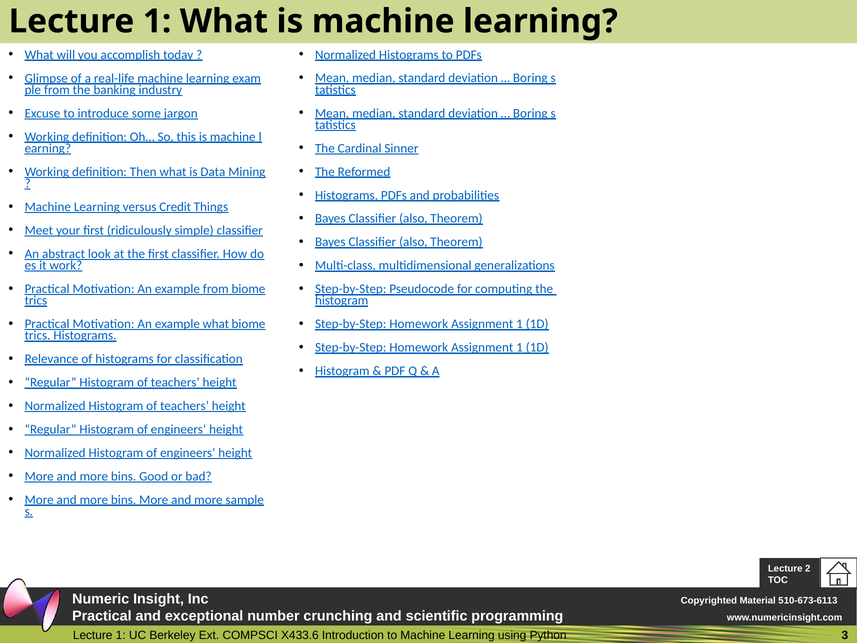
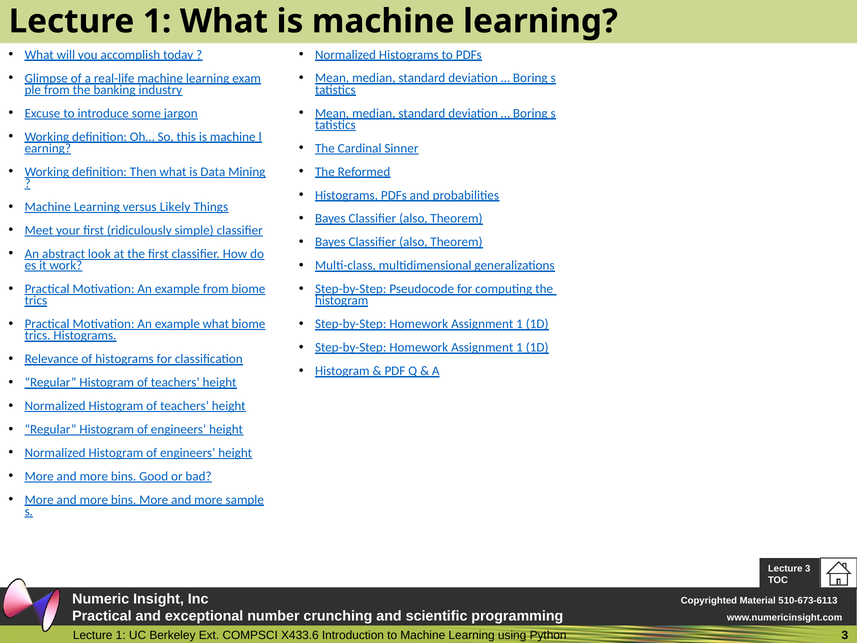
Credit: Credit -> Likely
Lecture 2: 2 -> 3
